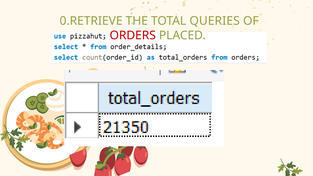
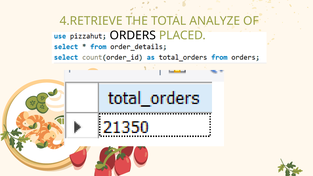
0.RETRIEVE: 0.RETRIEVE -> 4.RETRIEVE
QUERIES: QUERIES -> ANALYZE
ORDERS colour: red -> black
